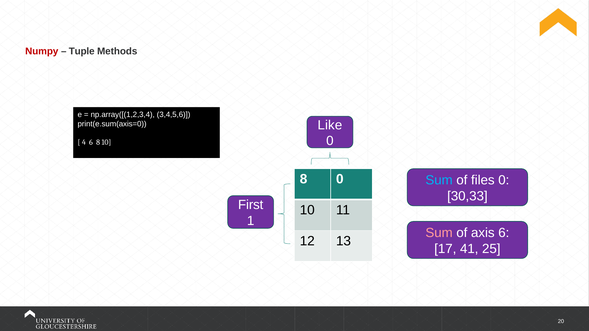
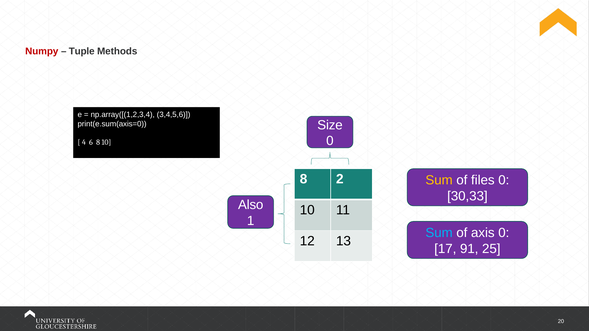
Like: Like -> Size
8 0: 0 -> 2
Sum at (439, 180) colour: light blue -> yellow
First: First -> Also
Sum at (439, 233) colour: pink -> light blue
axis 6: 6 -> 0
41: 41 -> 91
